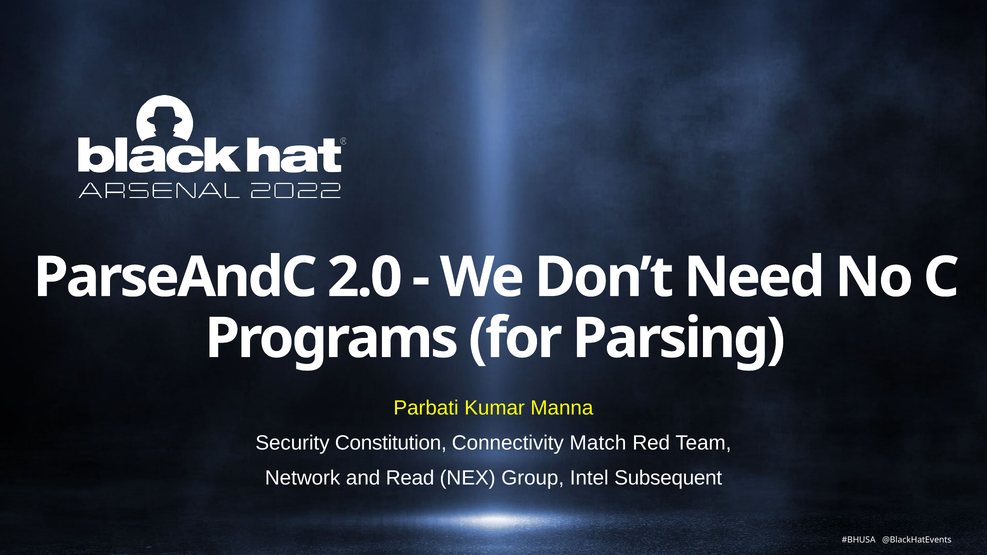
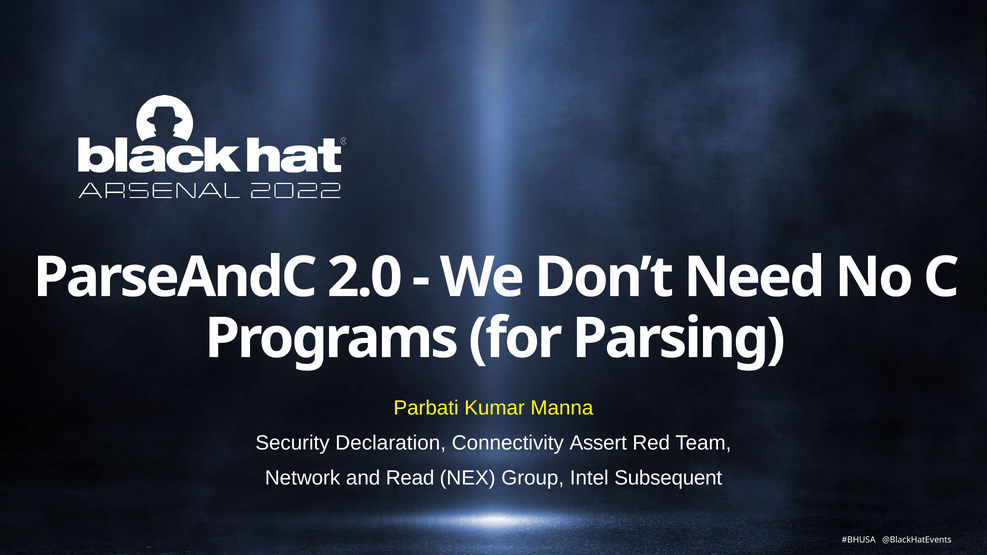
Constitution: Constitution -> Declaration
Match: Match -> Assert
